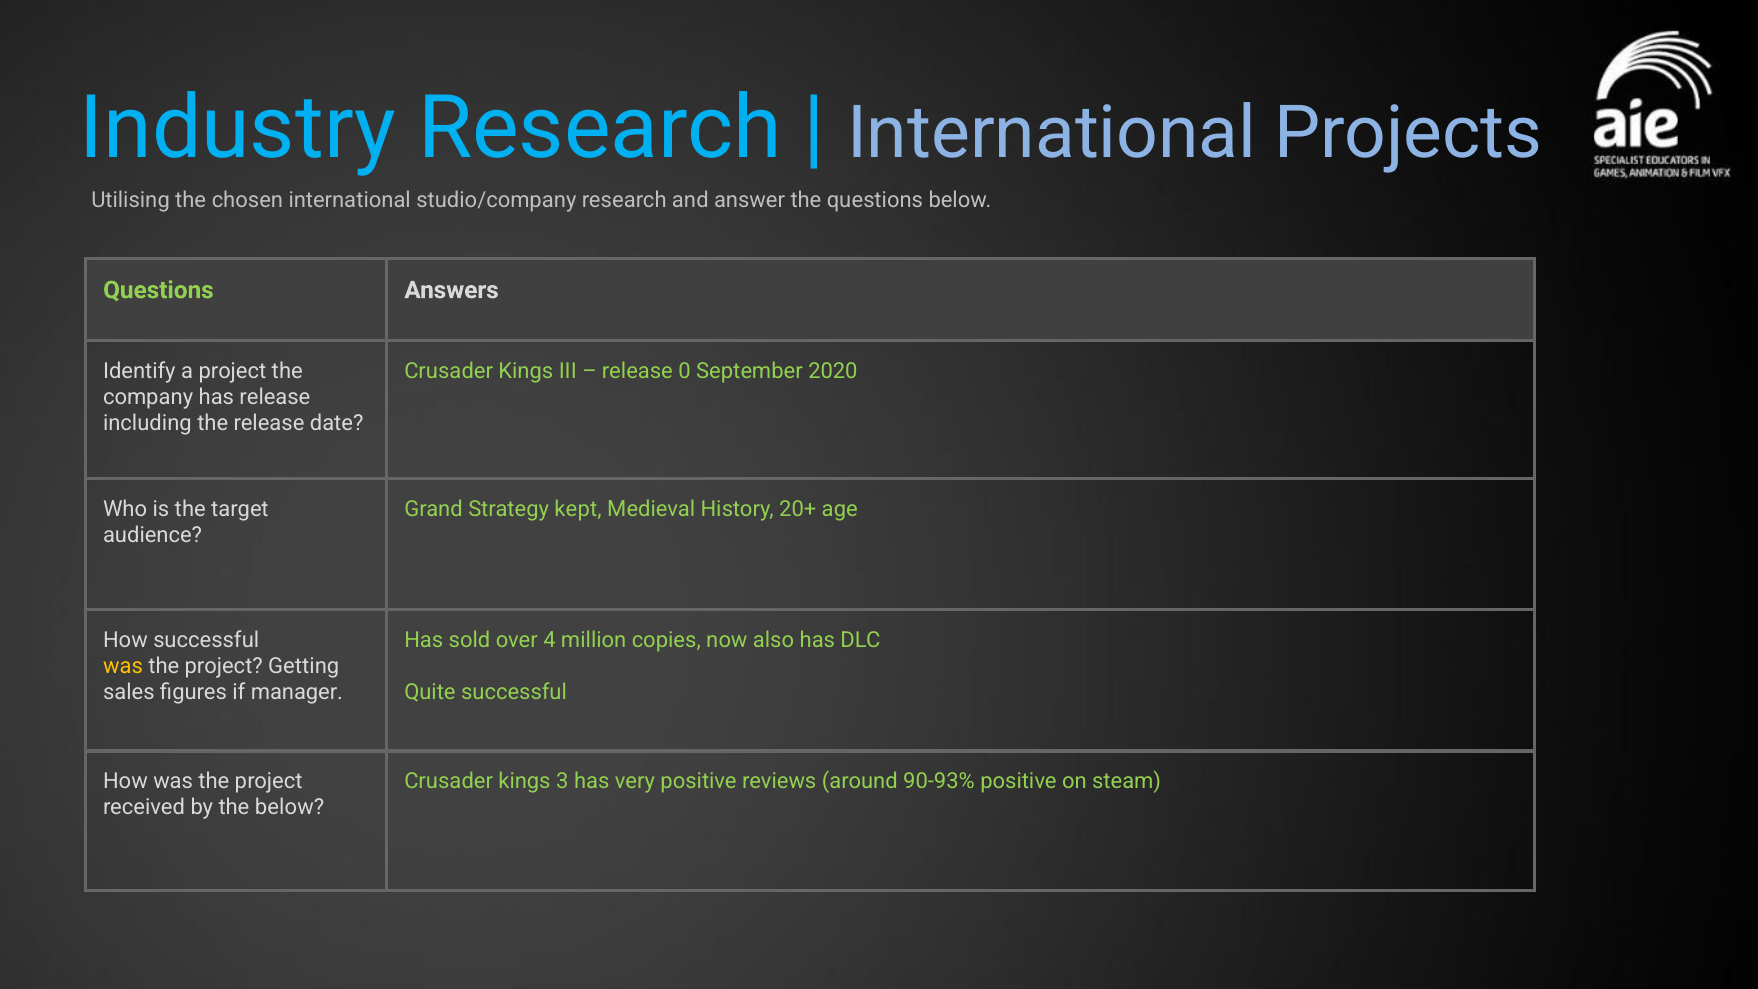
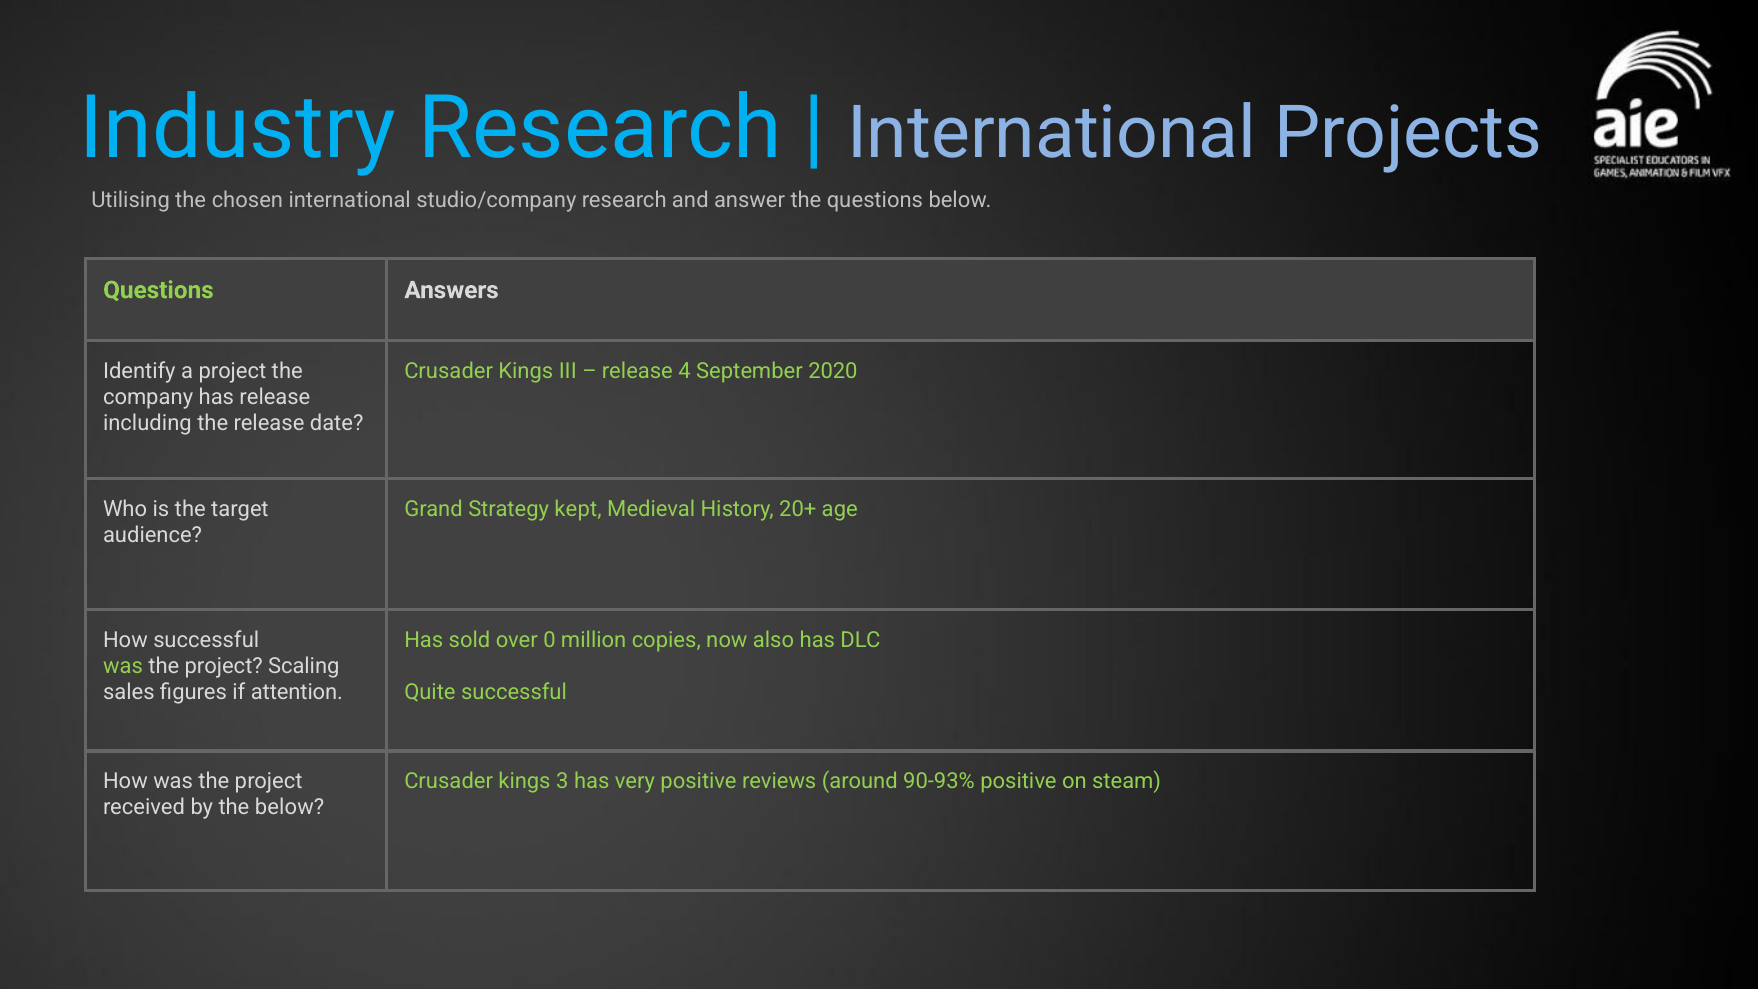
0: 0 -> 4
4: 4 -> 0
was at (123, 666) colour: yellow -> light green
Getting: Getting -> Scaling
manager: manager -> attention
